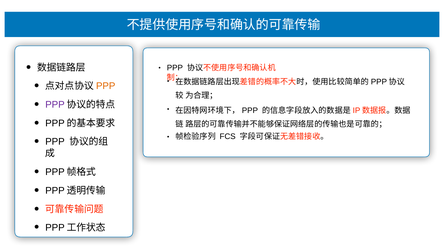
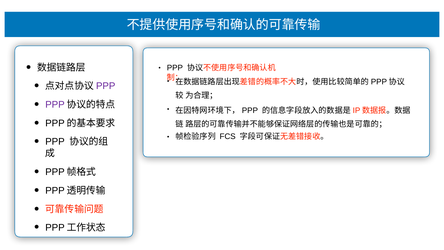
PPP at (106, 86) colour: orange -> purple
